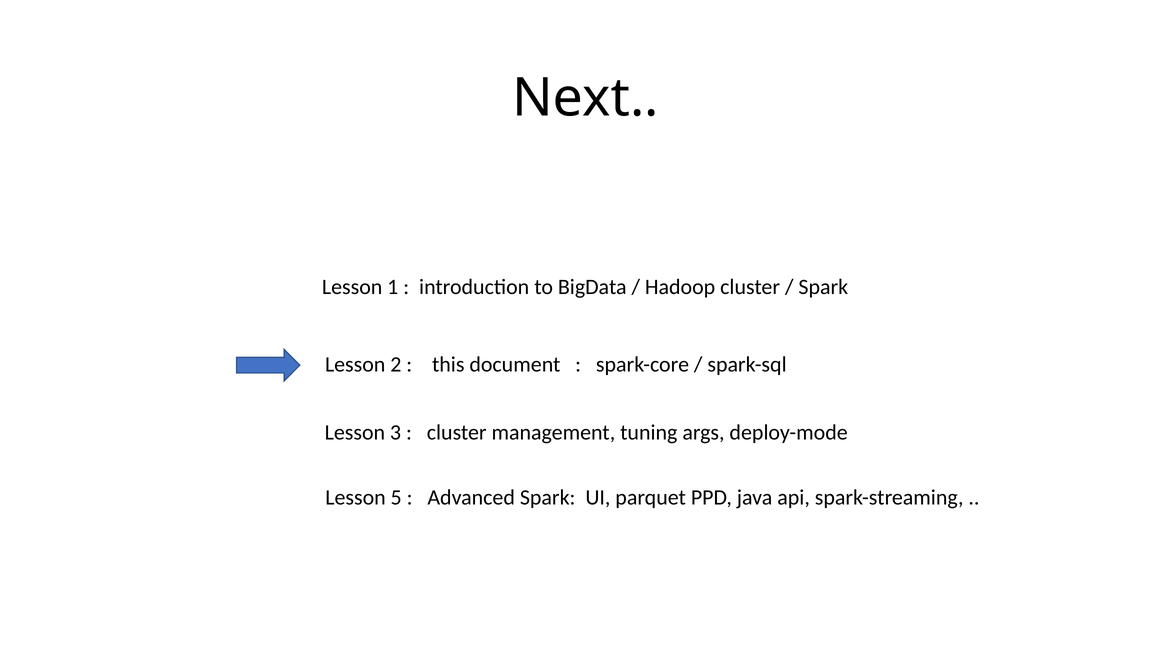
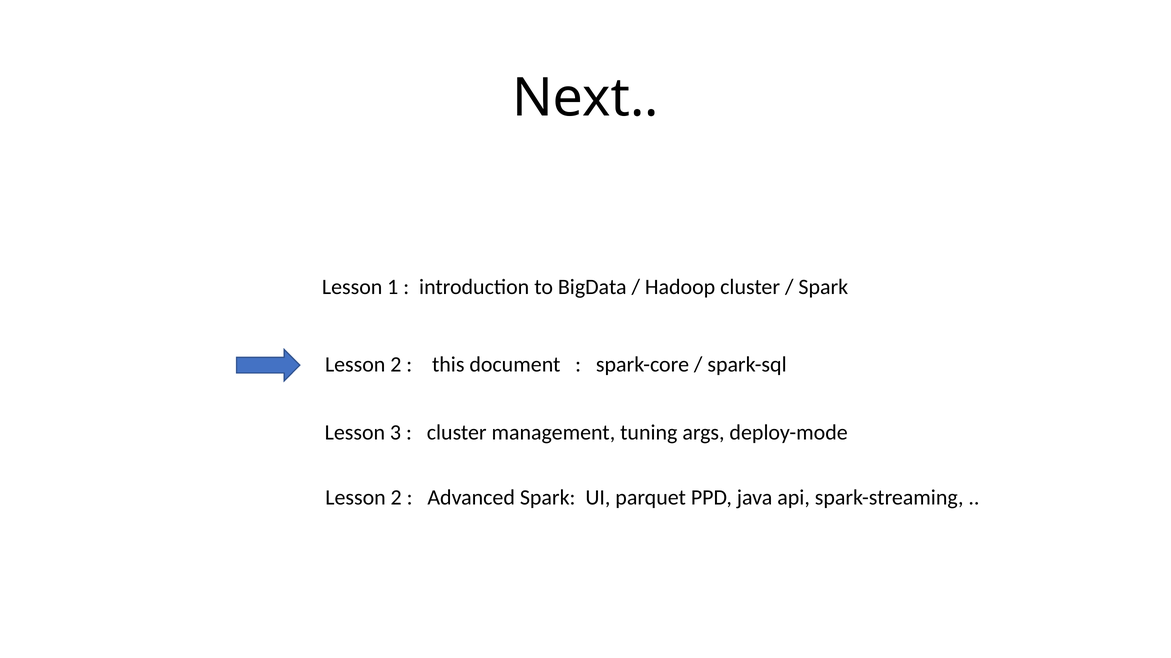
5 at (396, 498): 5 -> 2
